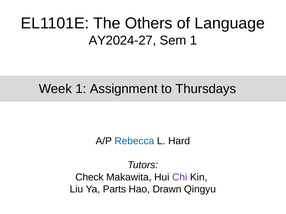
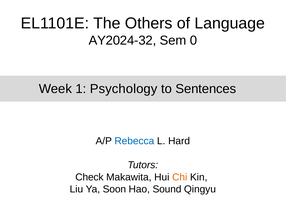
AY2024-27: AY2024-27 -> AY2024-32
Sem 1: 1 -> 0
Assignment: Assignment -> Psychology
Thursdays: Thursdays -> Sentences
Chi colour: purple -> orange
Parts: Parts -> Soon
Drawn: Drawn -> Sound
